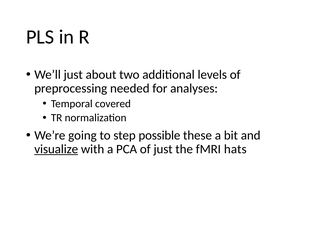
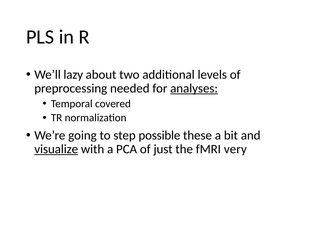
We’ll just: just -> lazy
analyses underline: none -> present
hats: hats -> very
